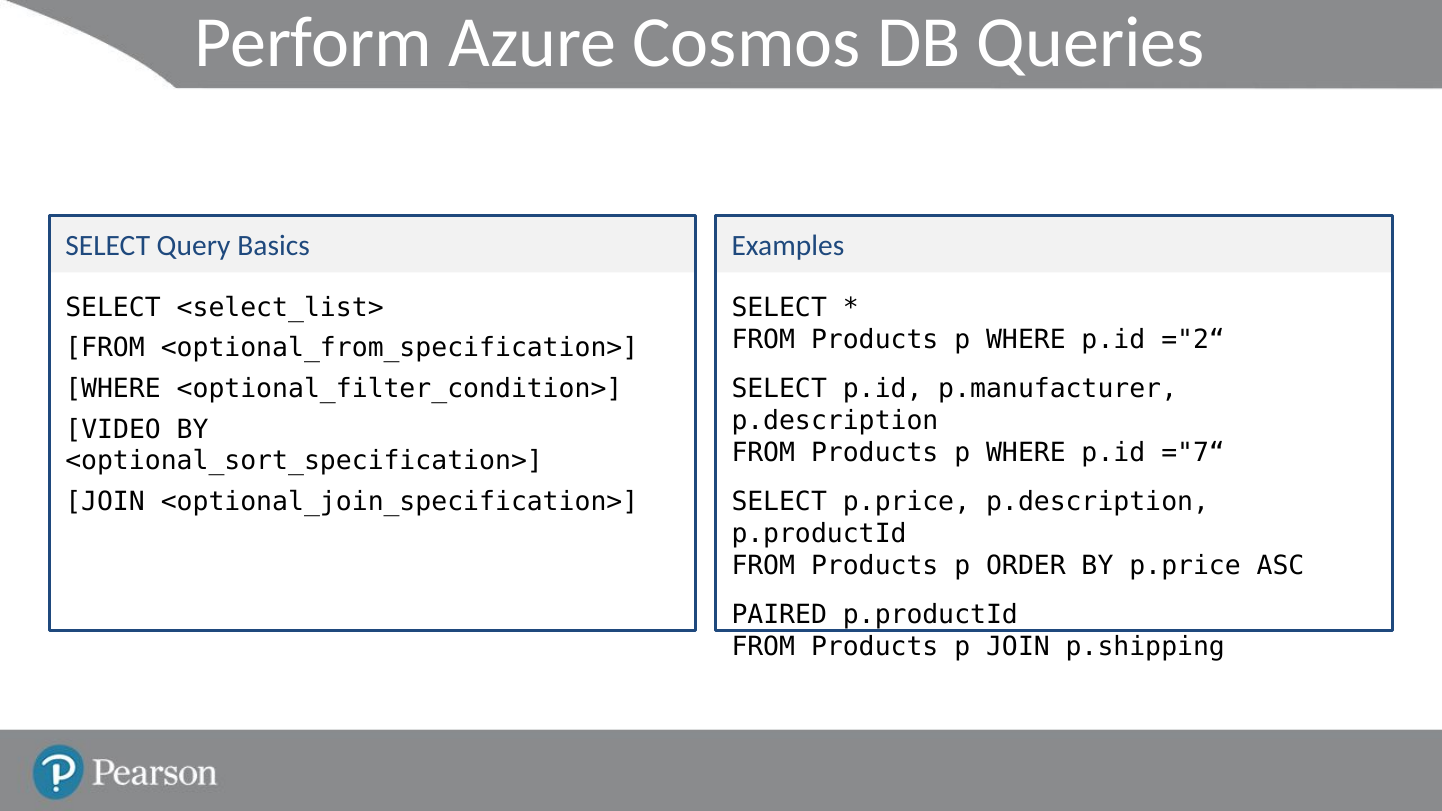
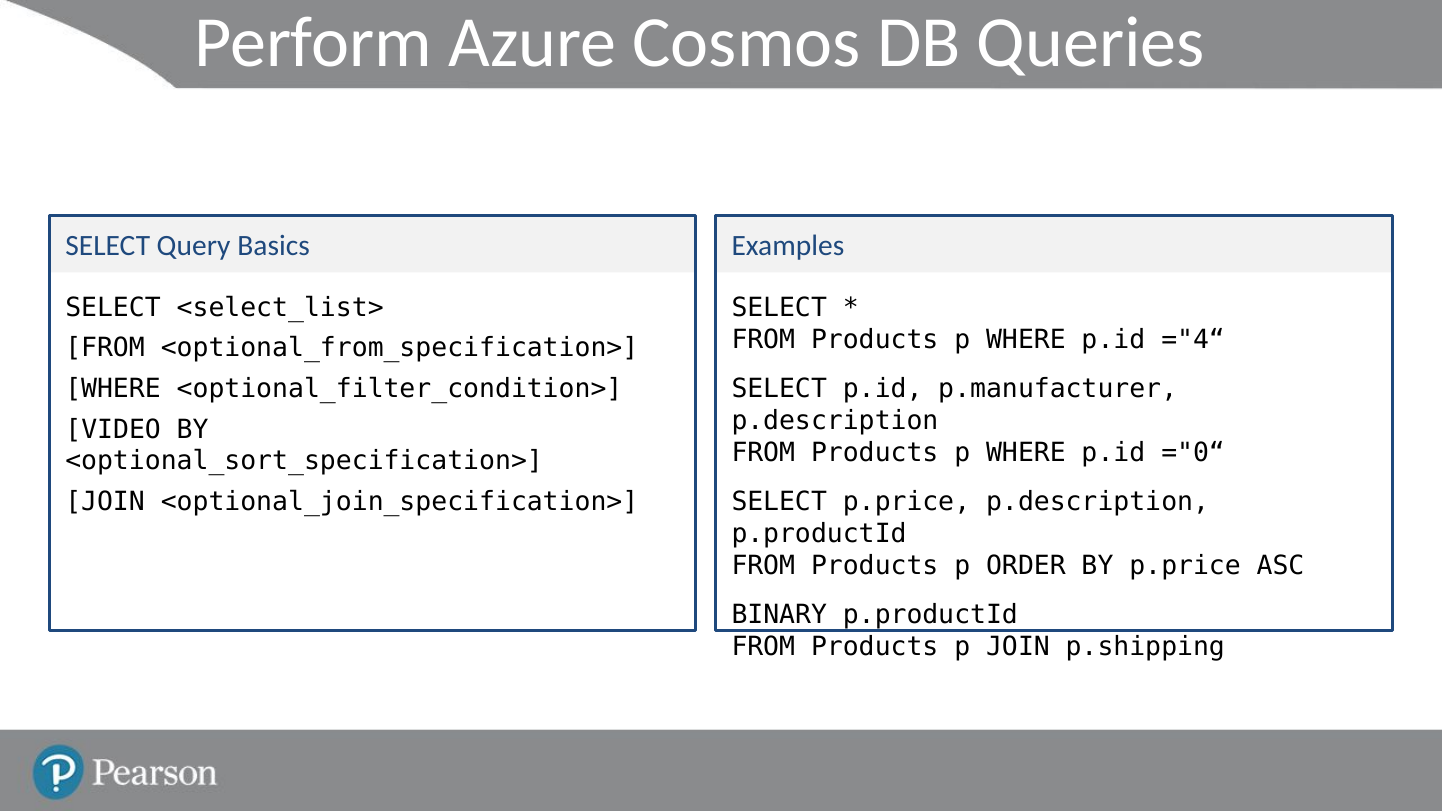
="2“: ="2“ -> ="4“
="7“: ="7“ -> ="0“
PAIRED: PAIRED -> BINARY
